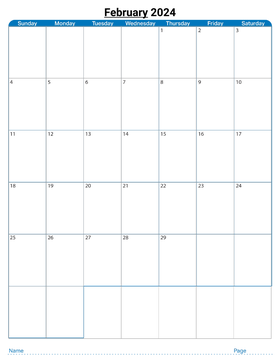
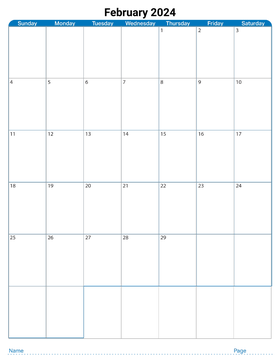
February underline: present -> none
